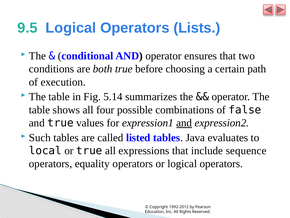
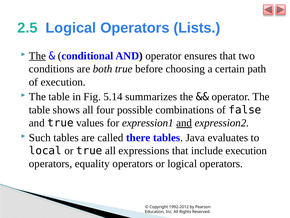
9.5: 9.5 -> 2.5
The at (37, 56) underline: none -> present
listed: listed -> there
include sequence: sequence -> execution
